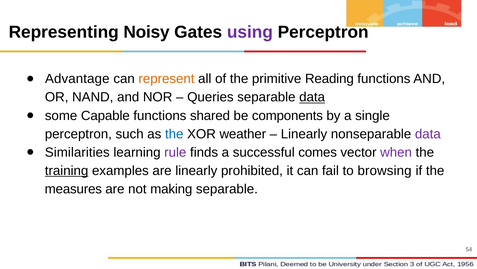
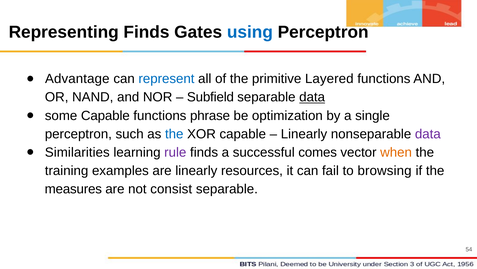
Representing Noisy: Noisy -> Finds
using colour: purple -> blue
represent colour: orange -> blue
Reading: Reading -> Layered
Queries: Queries -> Subfield
shared: shared -> phrase
components: components -> optimization
XOR weather: weather -> capable
when colour: purple -> orange
training underline: present -> none
prohibited: prohibited -> resources
making: making -> consist
